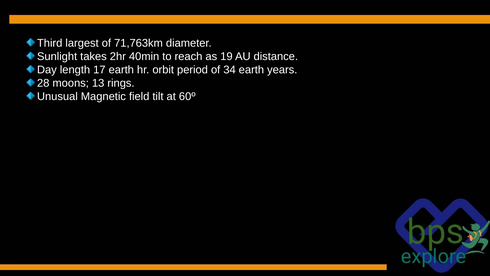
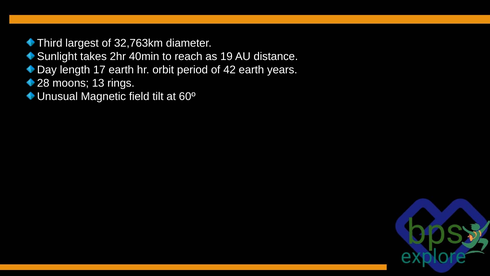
71,763km: 71,763km -> 32,763km
34: 34 -> 42
